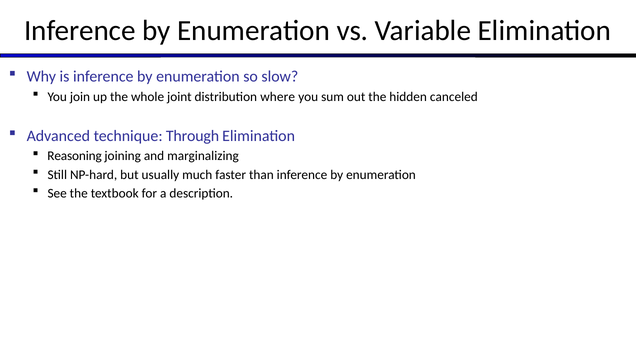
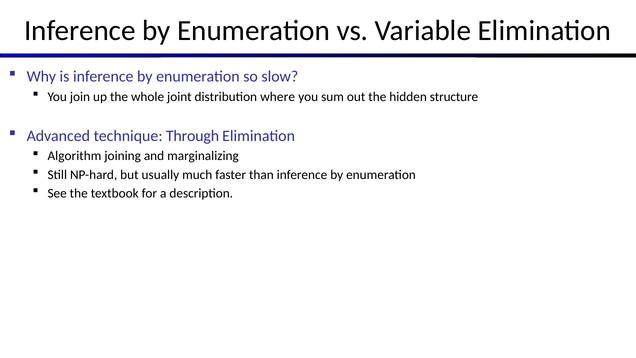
canceled: canceled -> structure
Reasoning: Reasoning -> Algorithm
